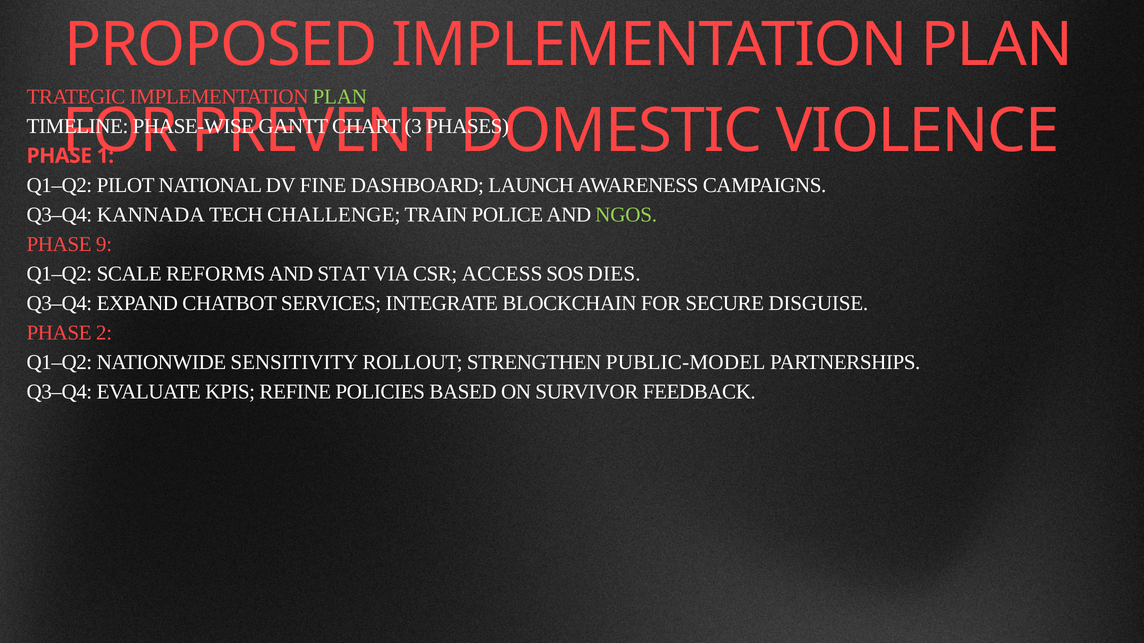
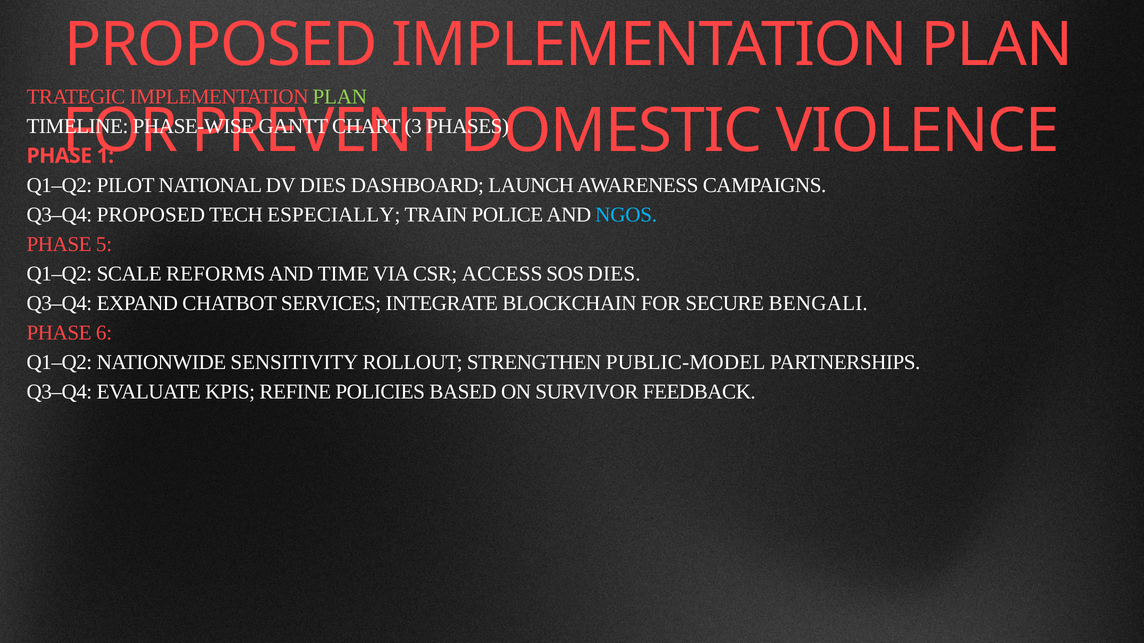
DV FINE: FINE -> DIES
Q3–Q4 KANNADA: KANNADA -> PROPOSED
CHALLENGE: CHALLENGE -> ESPECIALLY
NGOS colour: light green -> light blue
9: 9 -> 5
STAT: STAT -> TIME
DISGUISE: DISGUISE -> BENGALI
2: 2 -> 6
